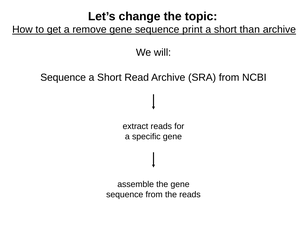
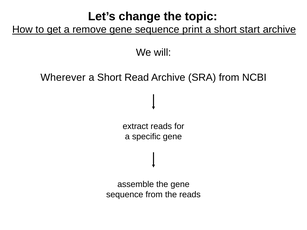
than: than -> start
Sequence at (63, 78): Sequence -> Wherever
